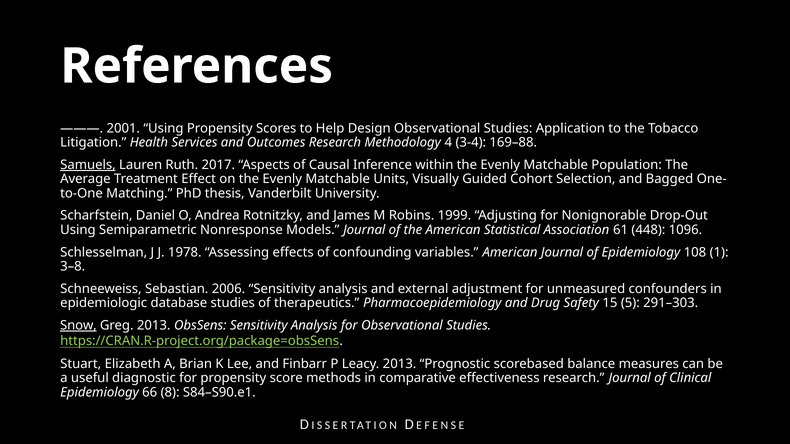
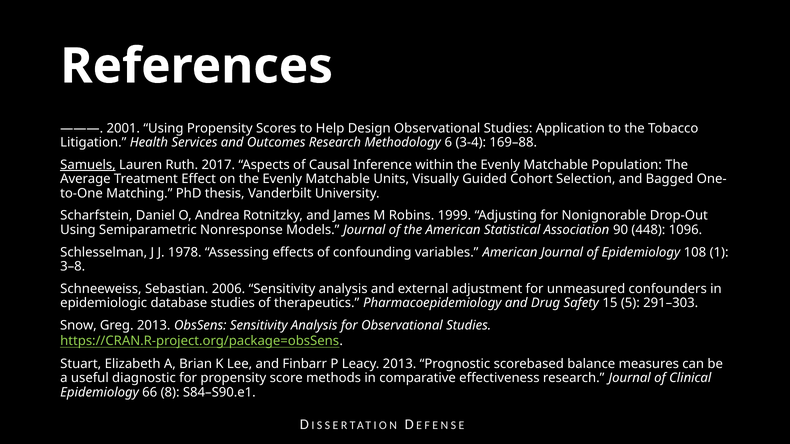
4: 4 -> 6
61: 61 -> 90
Snow underline: present -> none
